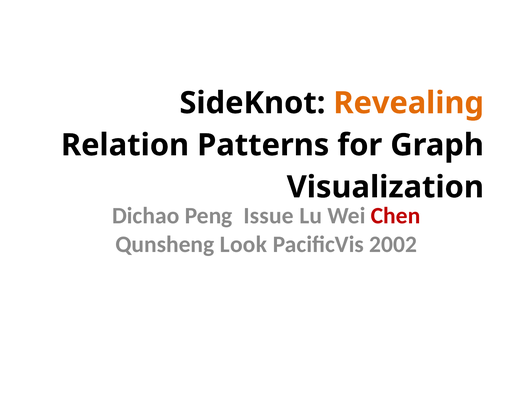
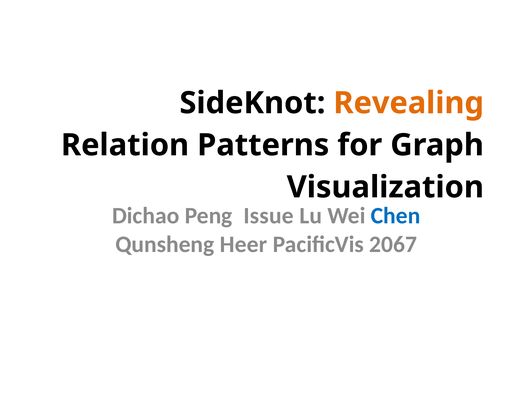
Chen colour: red -> blue
Look: Look -> Heer
2002: 2002 -> 2067
